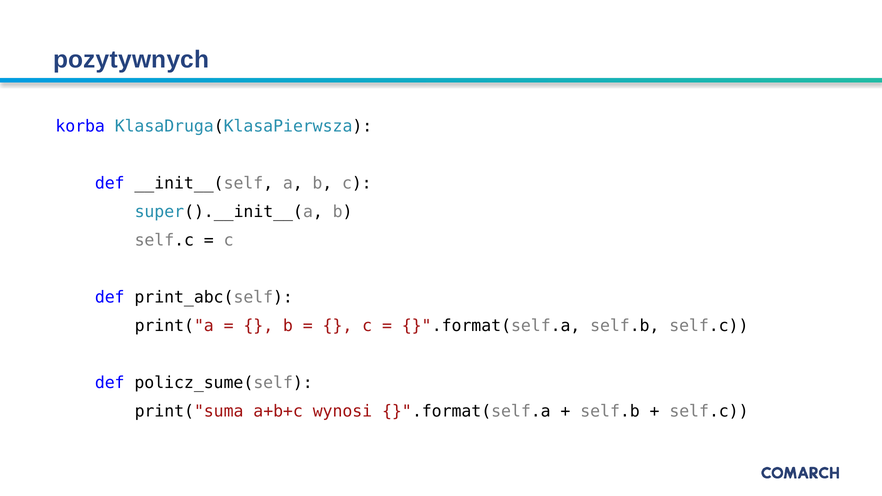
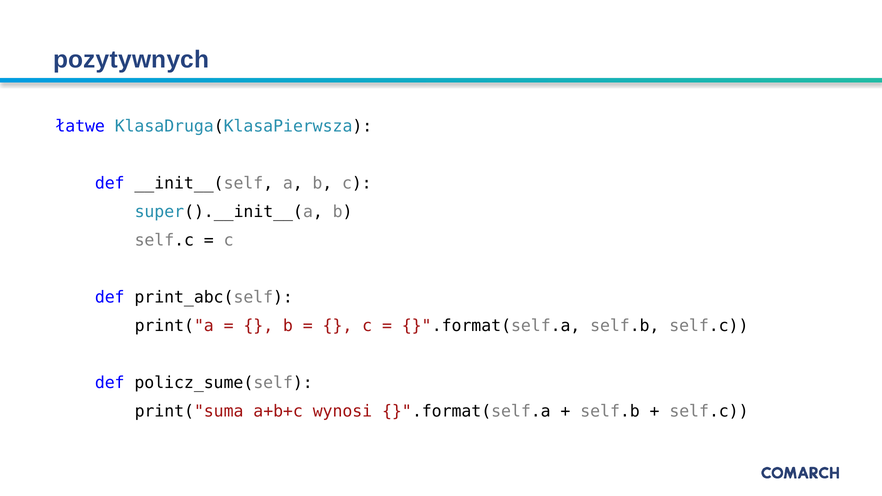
korba: korba -> łatwe
